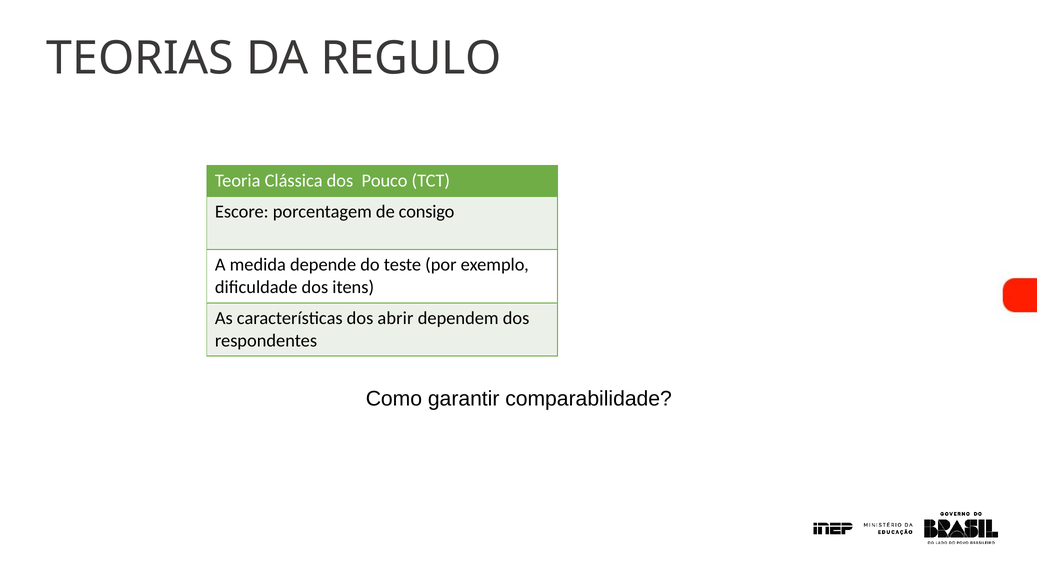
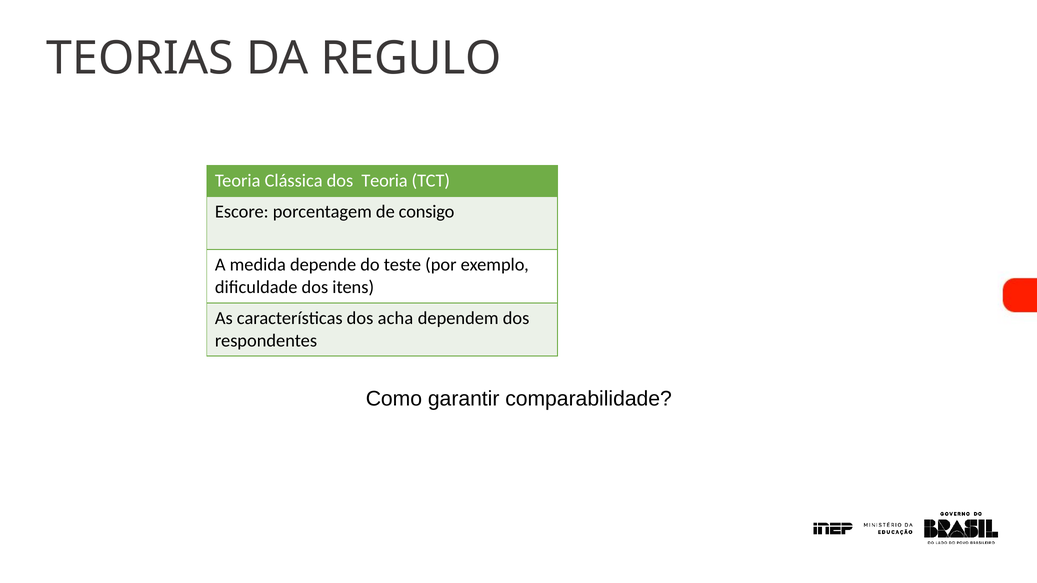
dos Pouco: Pouco -> Teoria
abrir: abrir -> acha
